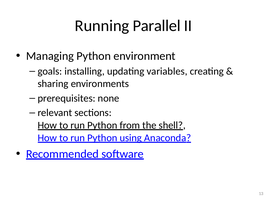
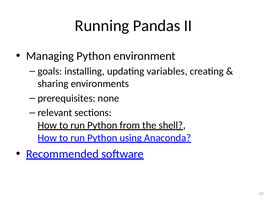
Parallel: Parallel -> Pandas
